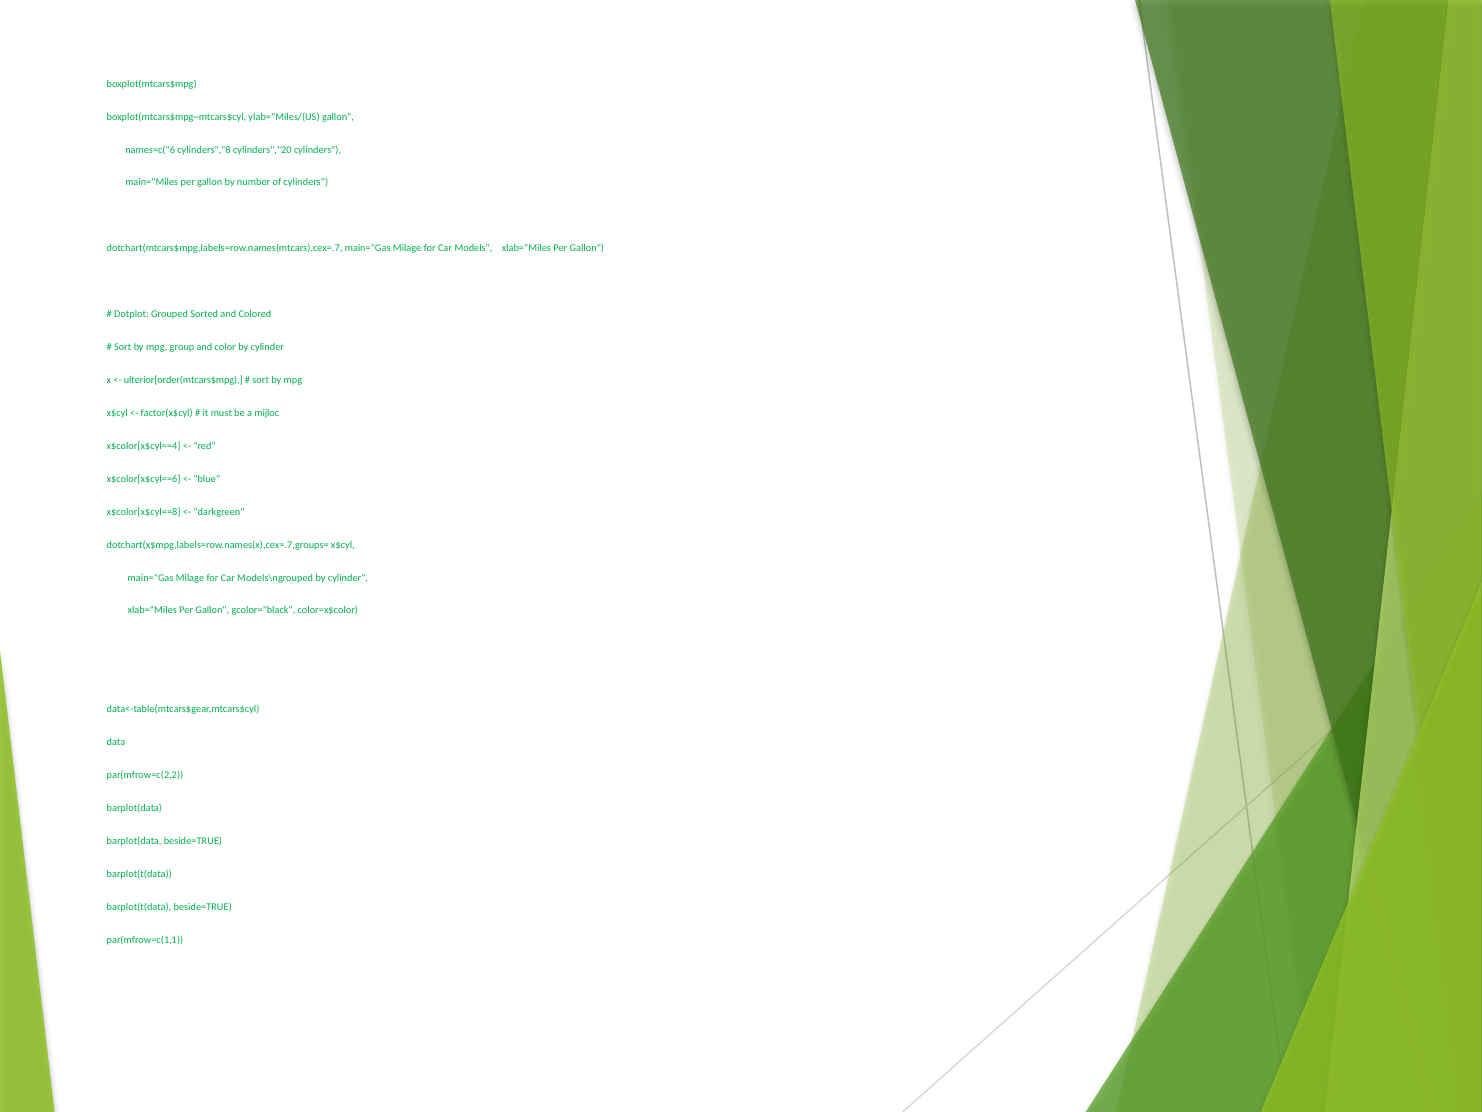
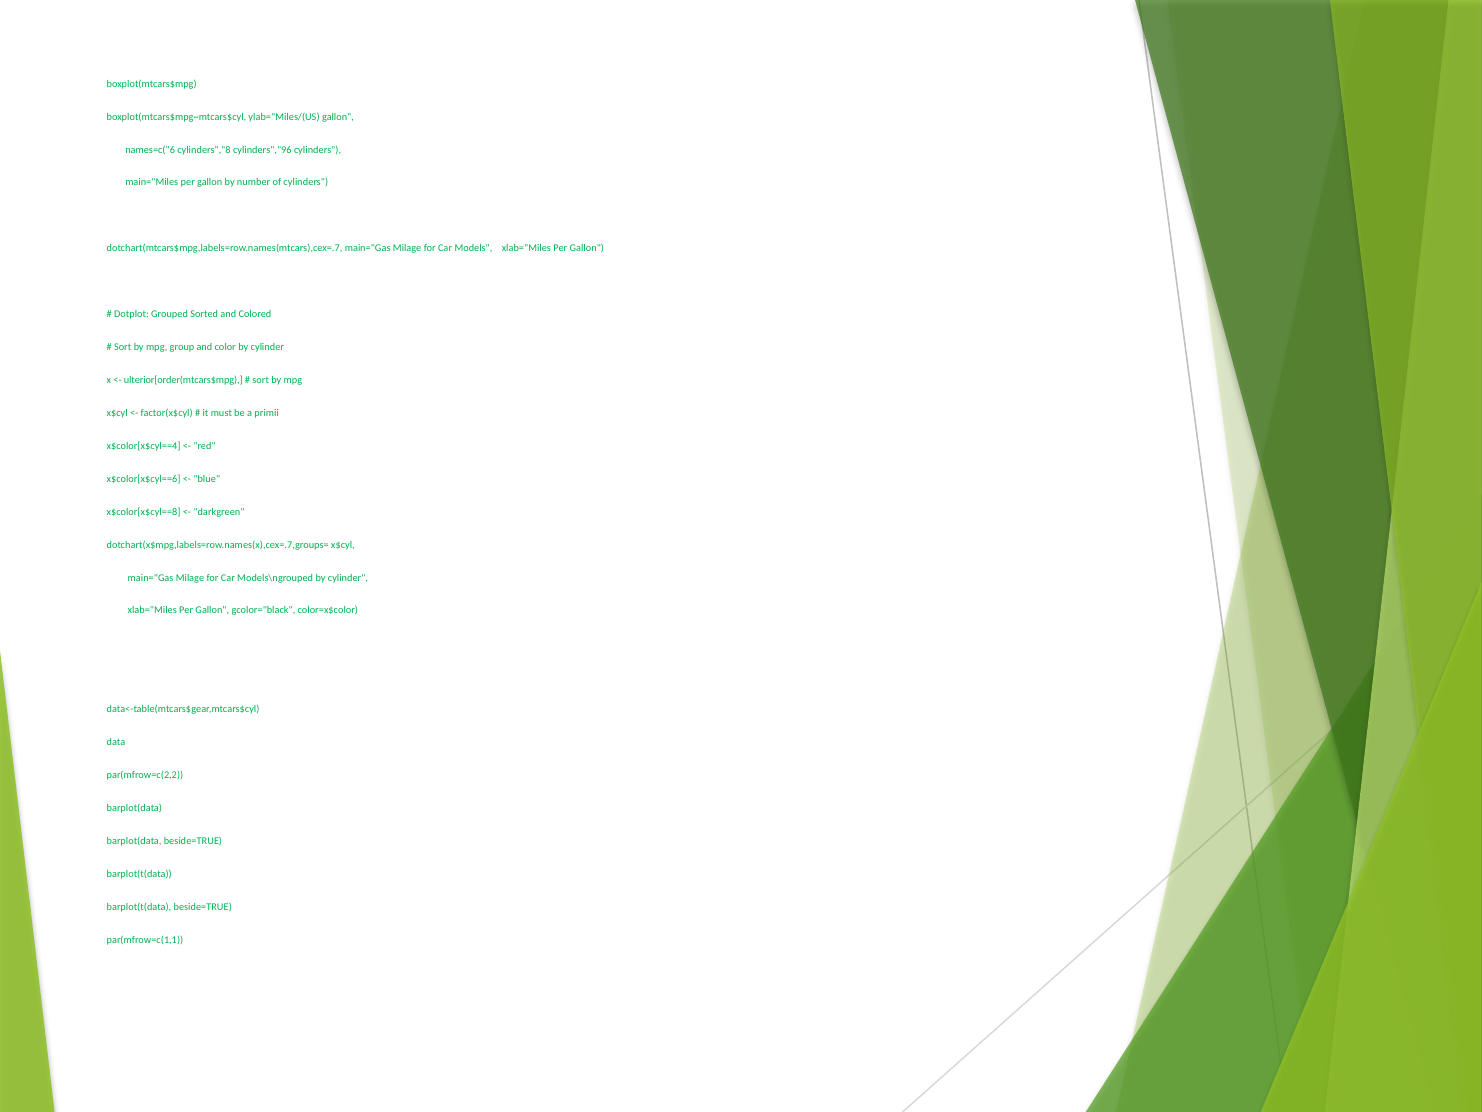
cylinders","20: cylinders","20 -> cylinders","96
mijloc: mijloc -> primii
